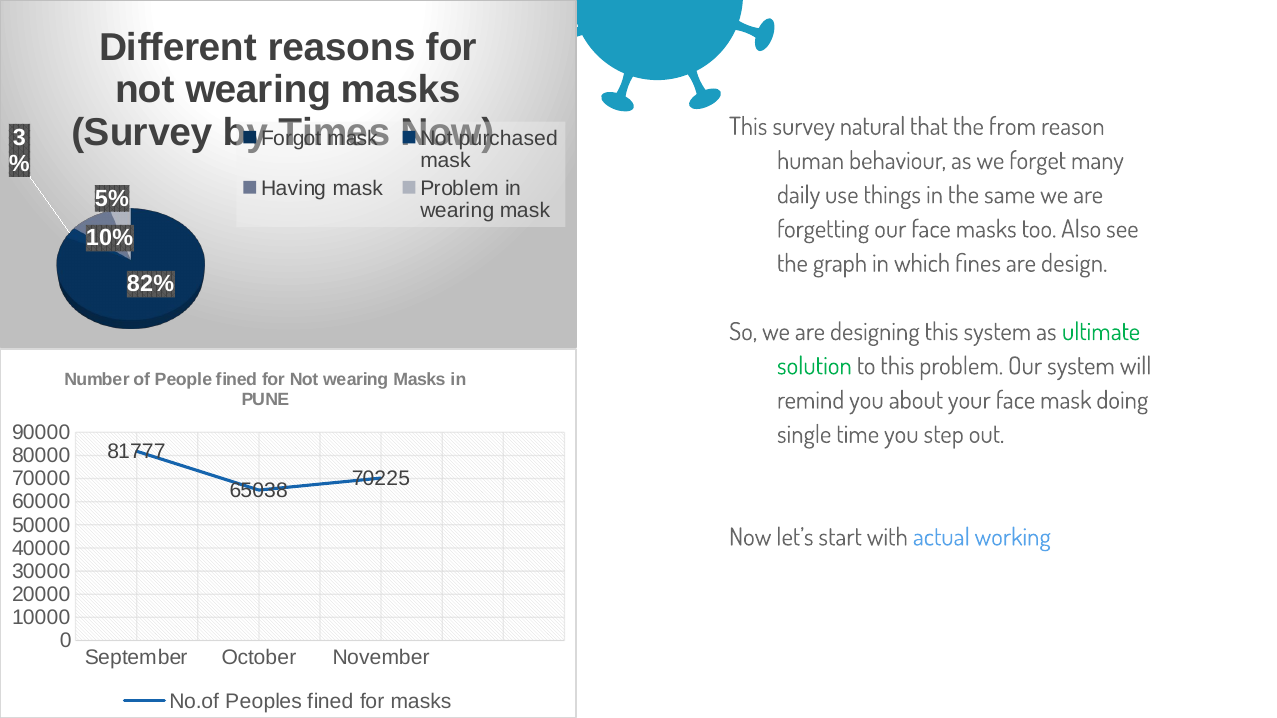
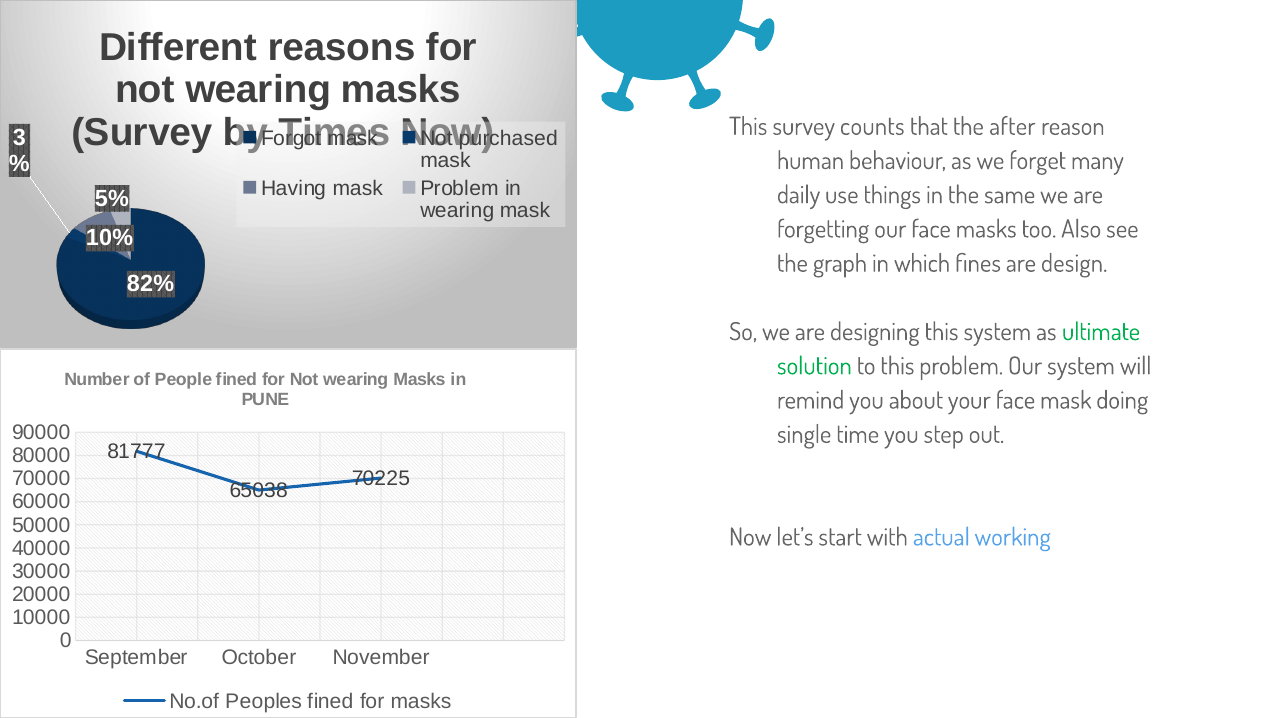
natural: natural -> counts
from: from -> after
